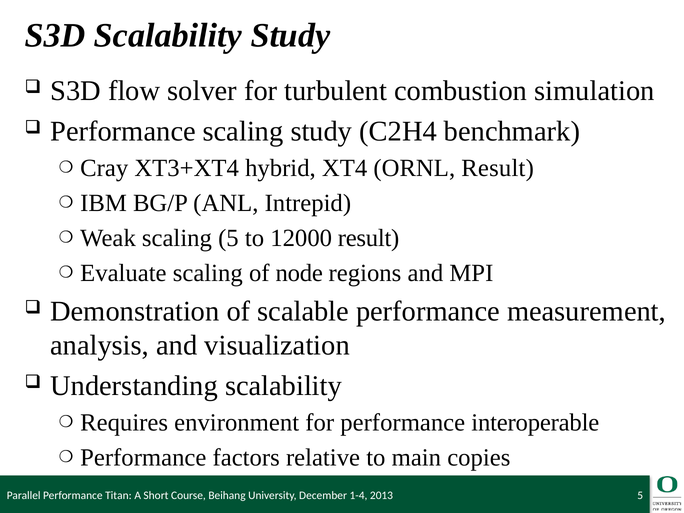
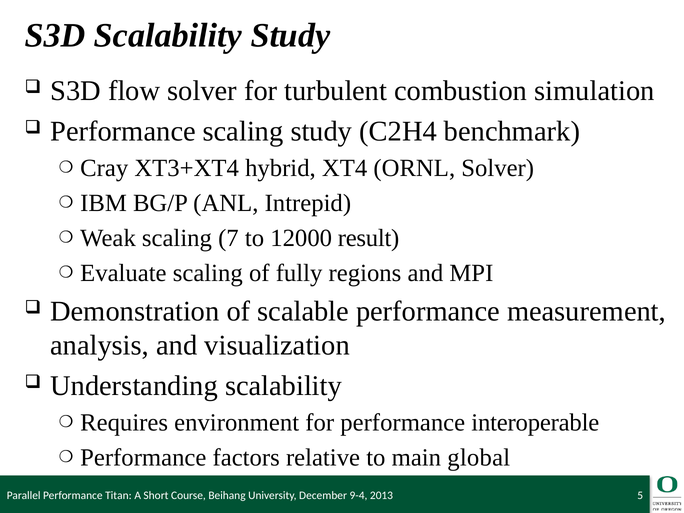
ORNL Result: Result -> Solver
scaling 5: 5 -> 7
node: node -> fully
copies: copies -> global
1-4: 1-4 -> 9-4
